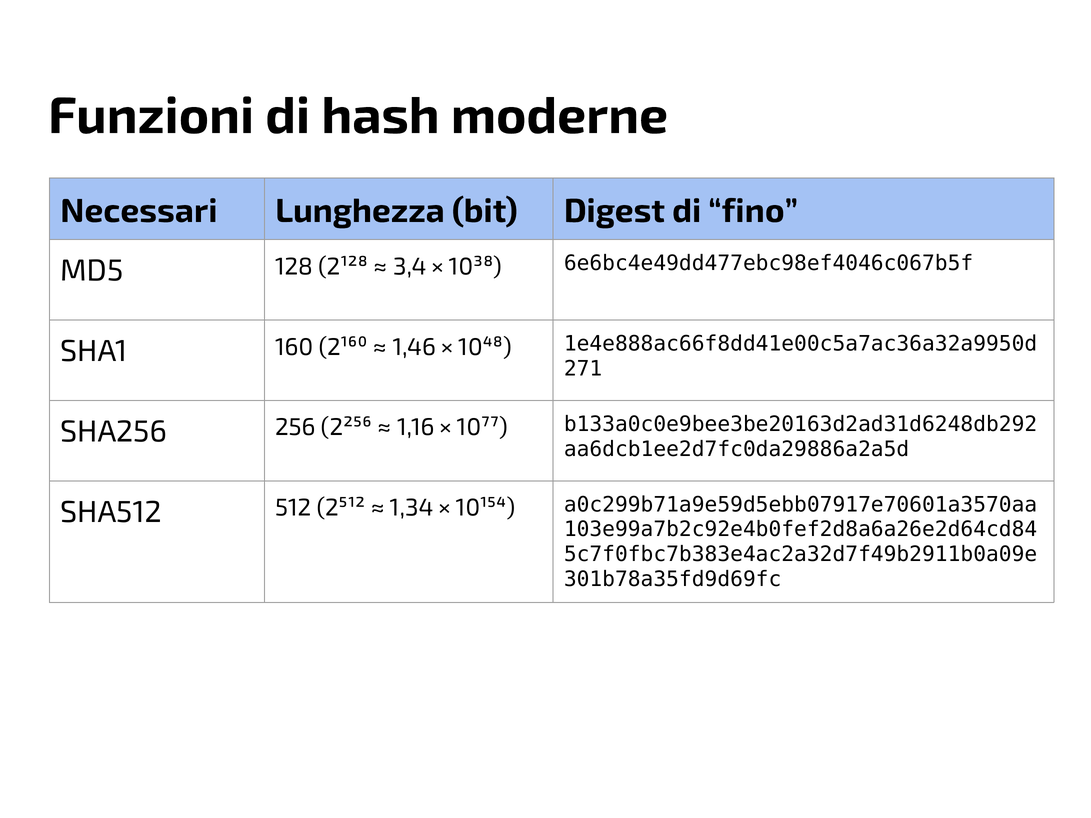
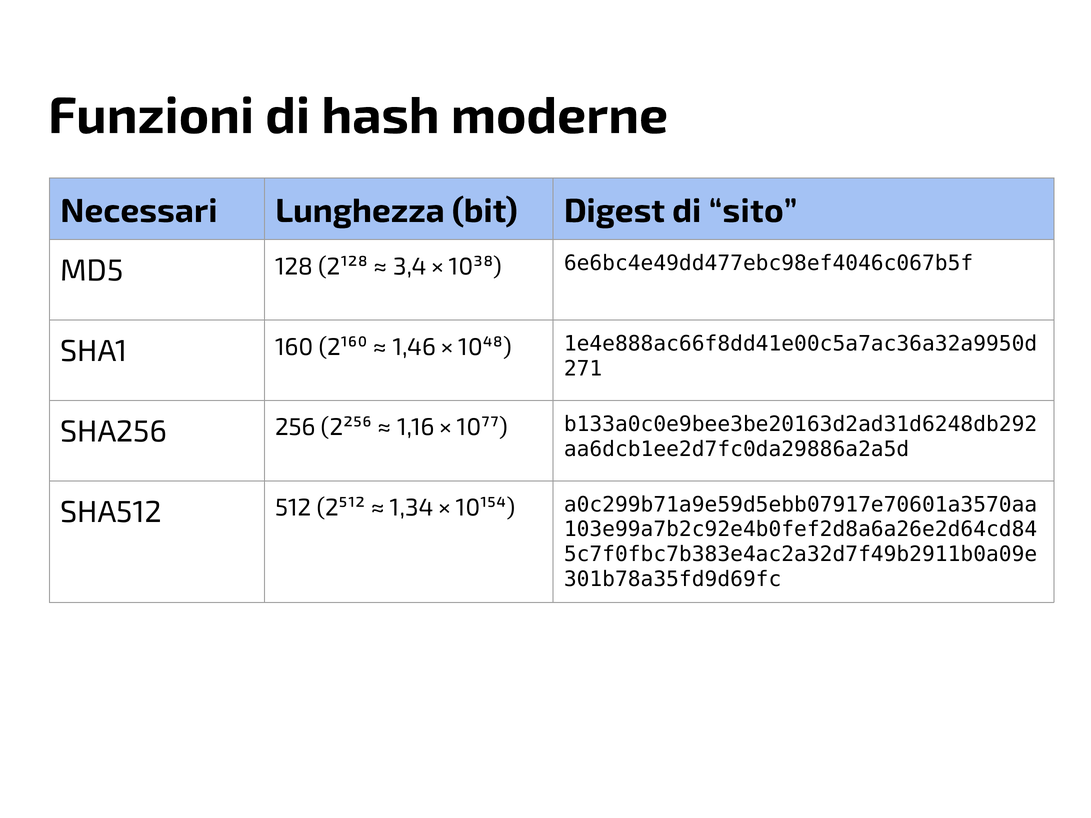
fino: fino -> sito
